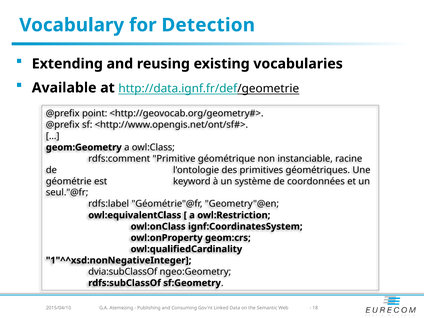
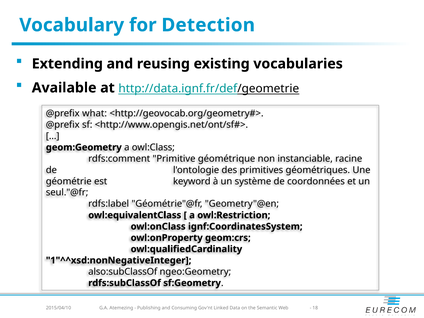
point: point -> what
dvia:subClassOf: dvia:subClassOf -> also:subClassOf
